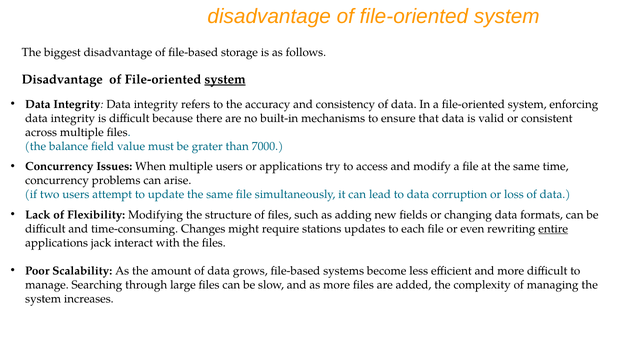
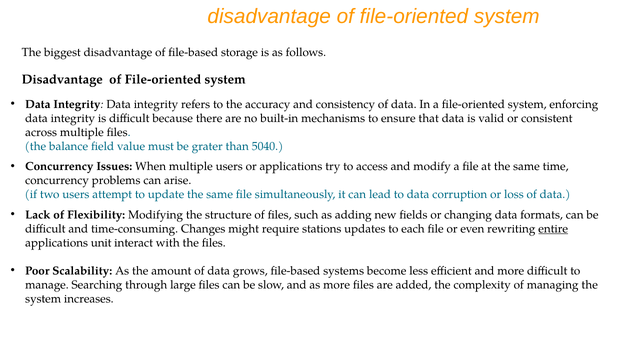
system at (225, 79) underline: present -> none
7000: 7000 -> 5040
jack: jack -> unit
